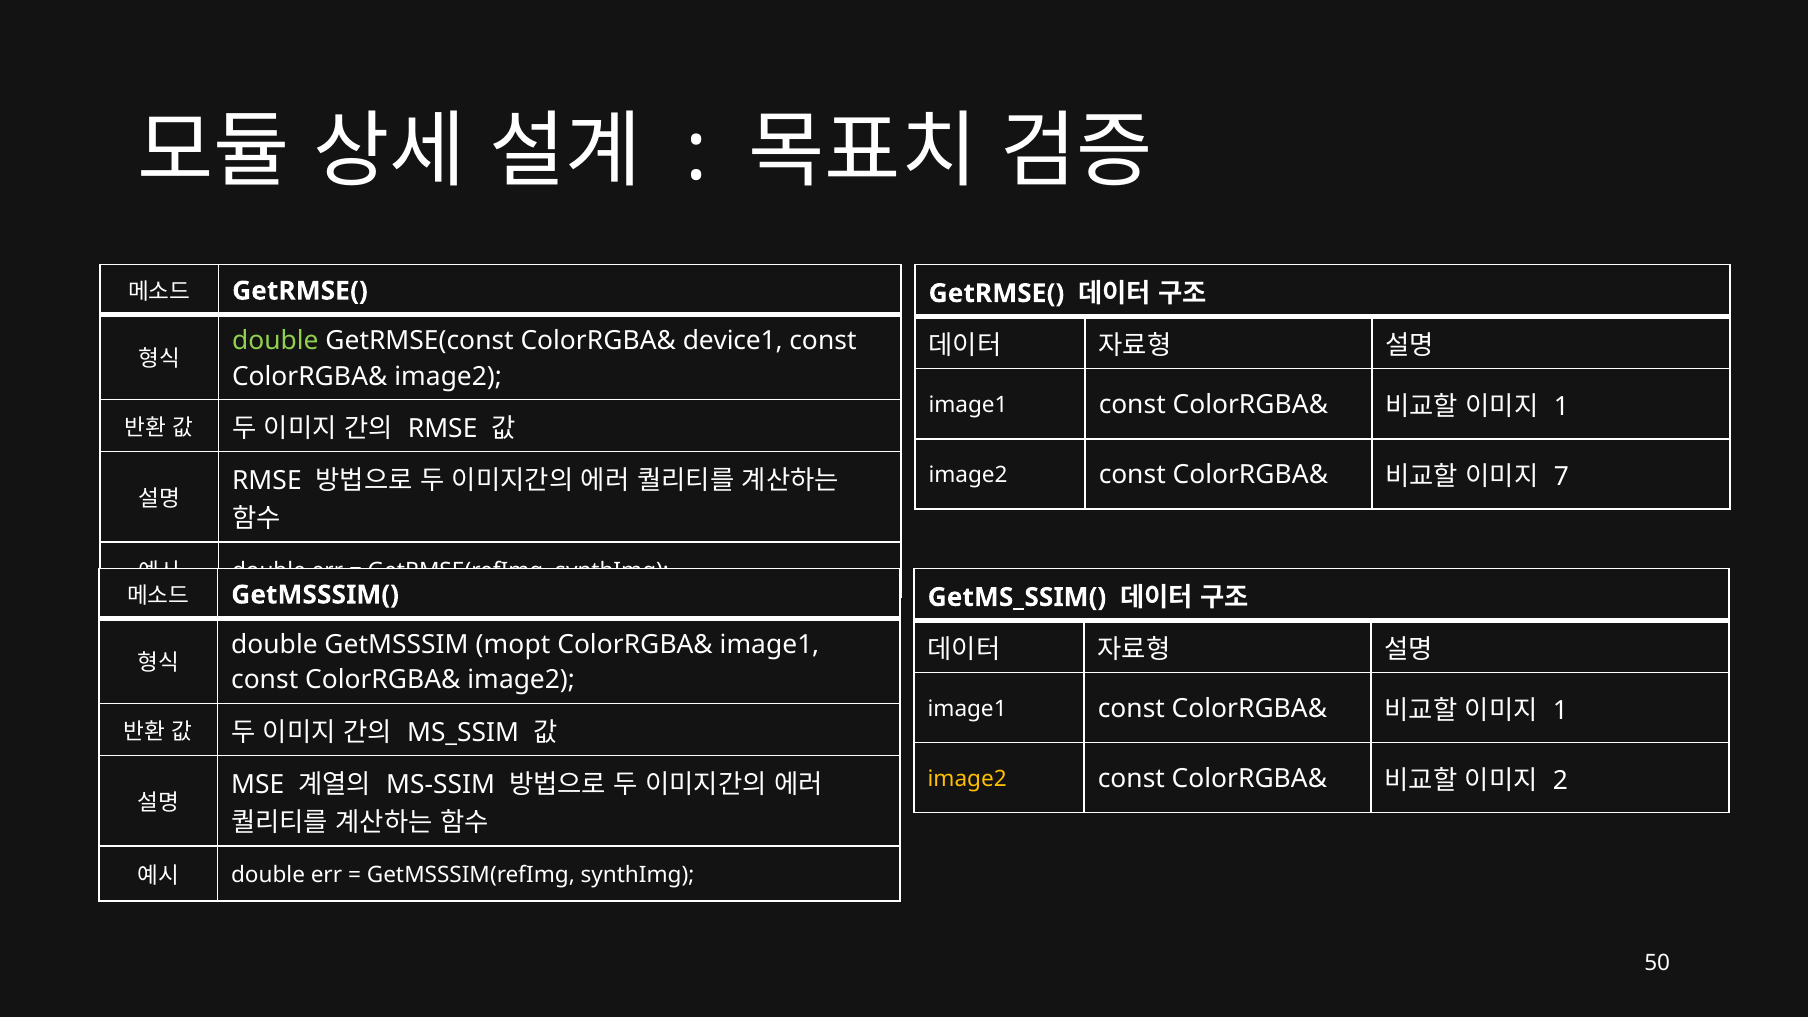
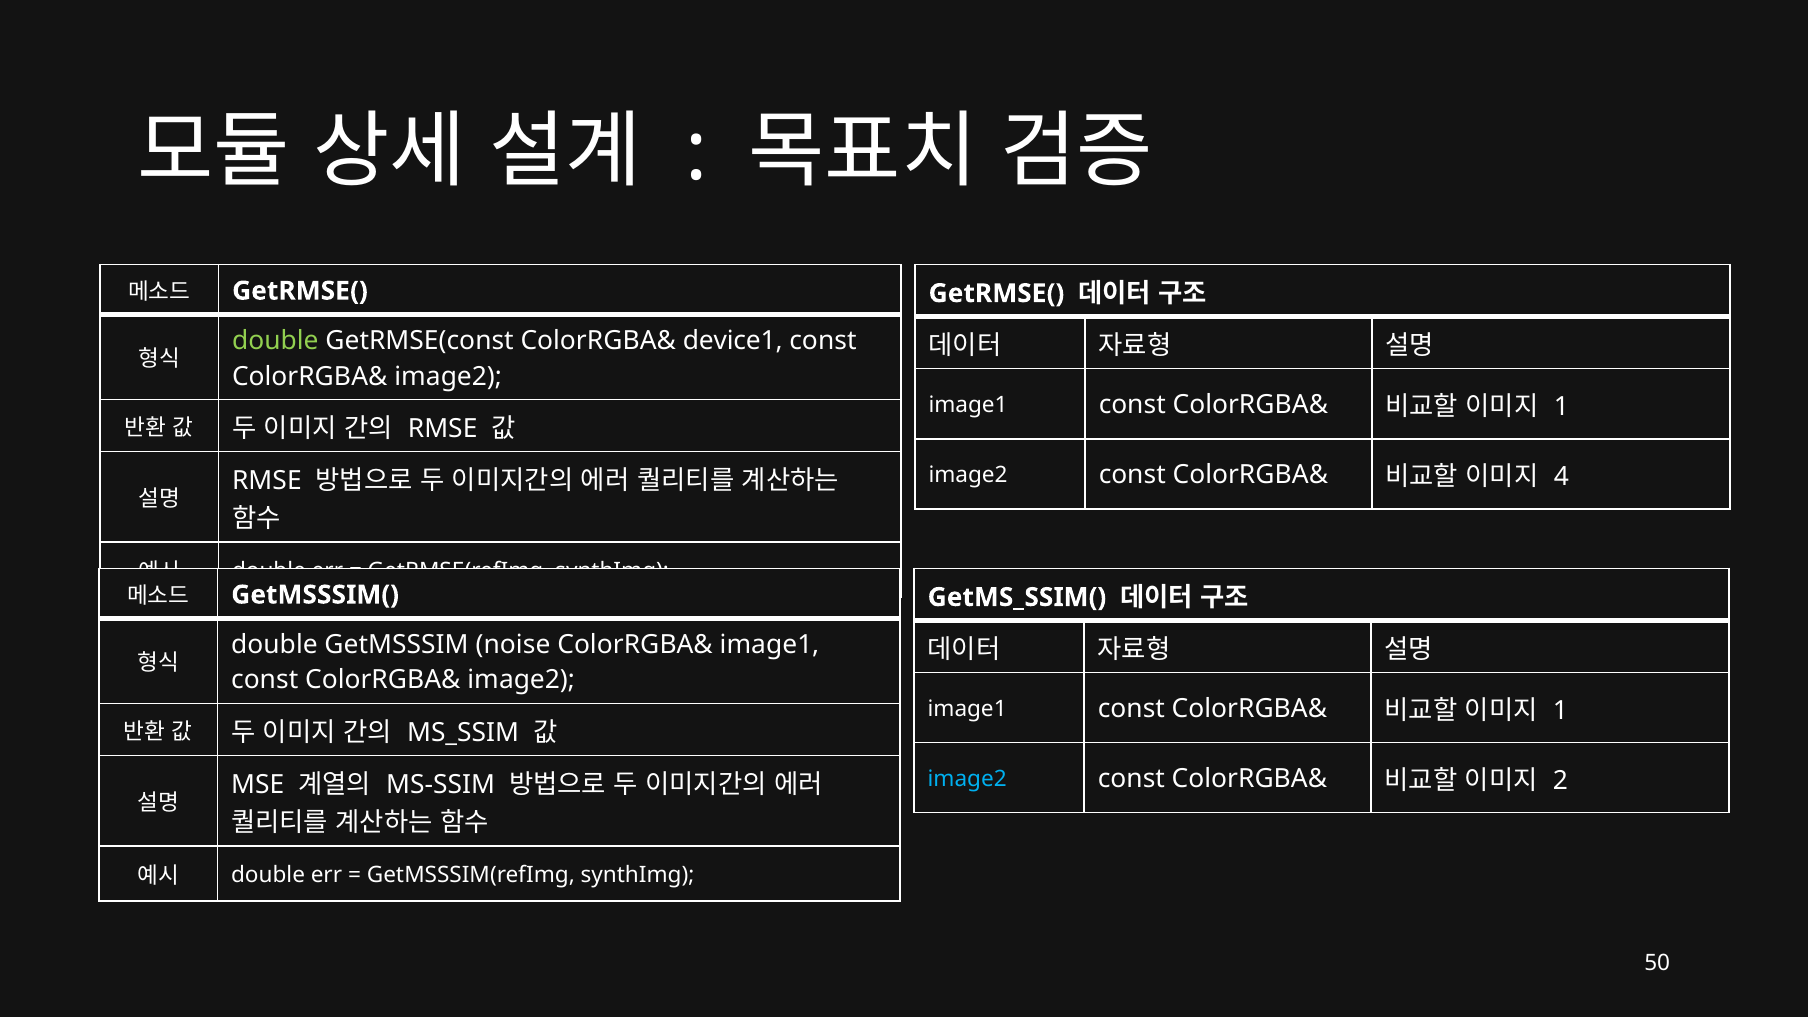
7: 7 -> 4
mopt: mopt -> noise
image2 at (967, 779) colour: yellow -> light blue
